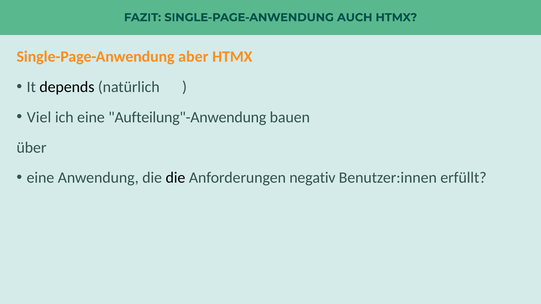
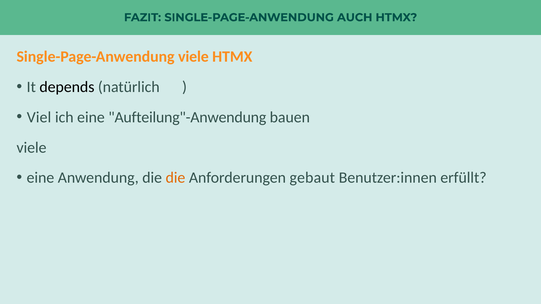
Single-Page-Anwendung aber: aber -> viele
über at (31, 148): über -> viele
die at (175, 178) colour: black -> orange
negativ: negativ -> gebaut
